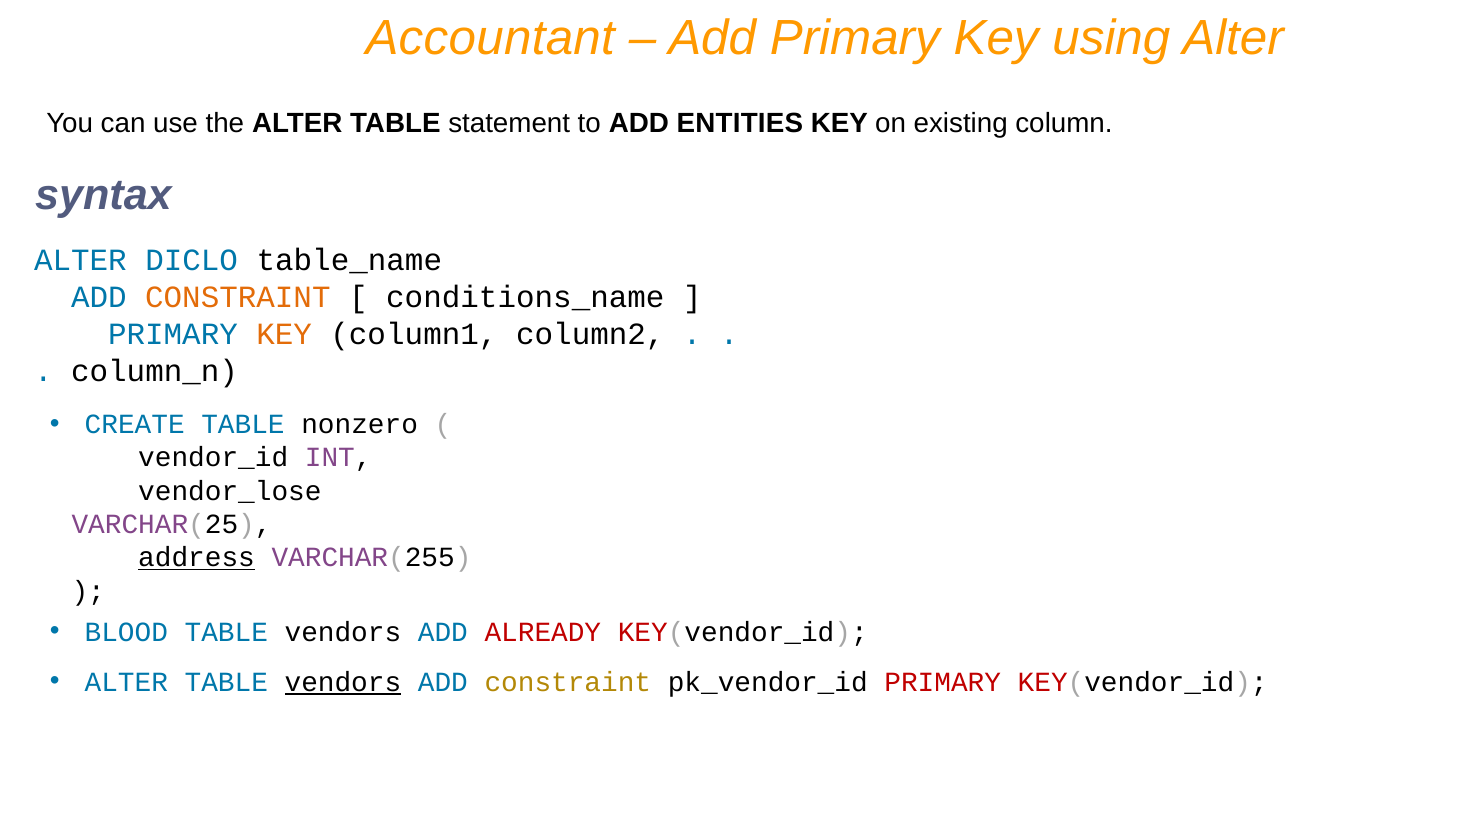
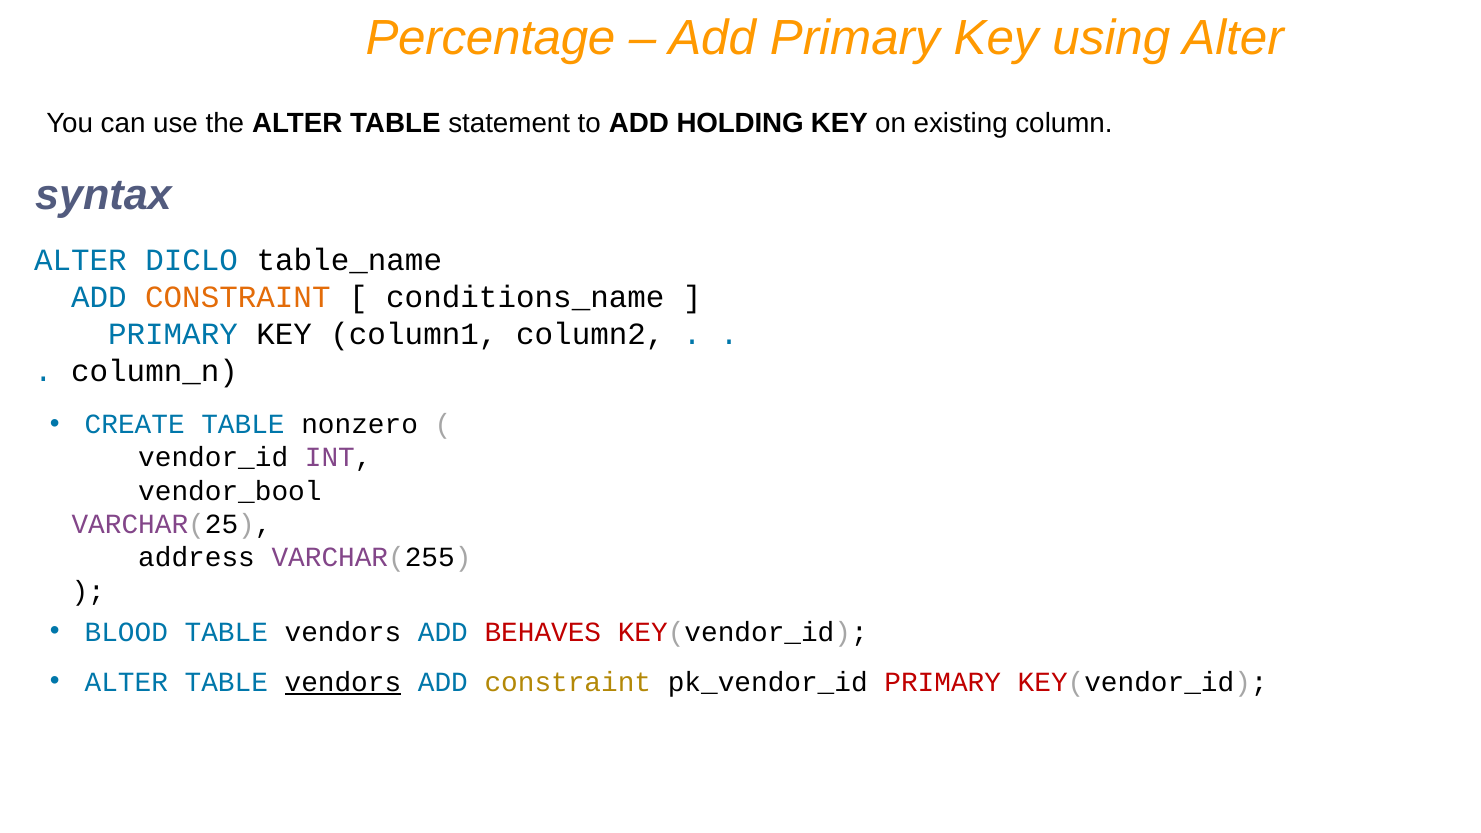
Accountant: Accountant -> Percentage
ENTITIES: ENTITIES -> HOLDING
KEY at (284, 335) colour: orange -> black
vendor_lose: vendor_lose -> vendor_bool
address underline: present -> none
ALREADY: ALREADY -> BEHAVES
